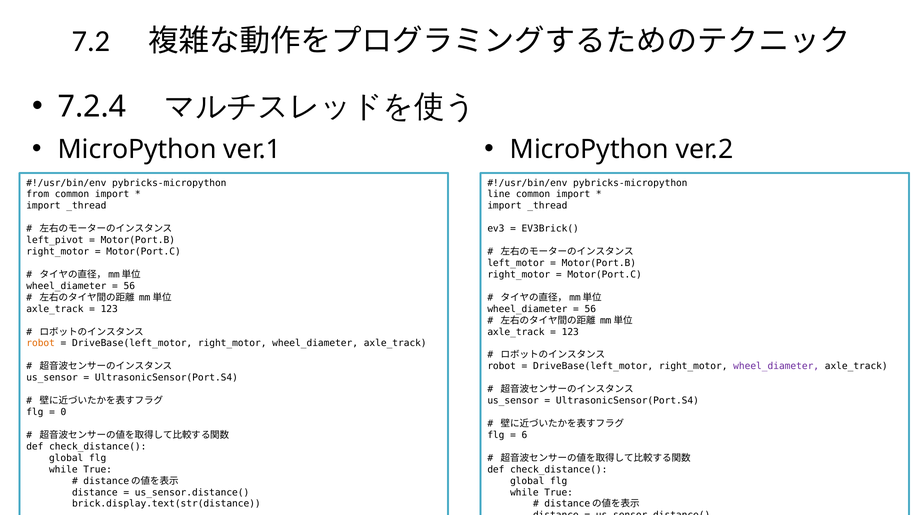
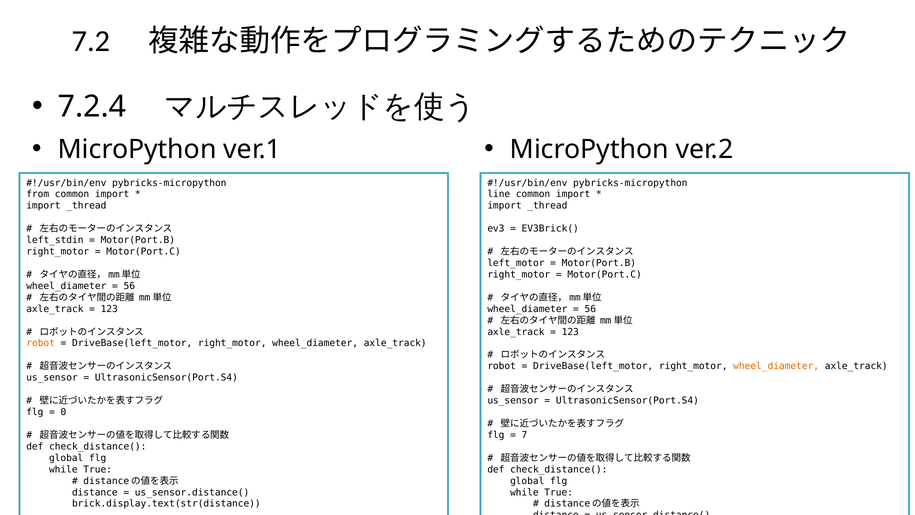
left_pivot: left_pivot -> left_stdin
wheel_diameter at (776, 366) colour: purple -> orange
6: 6 -> 7
